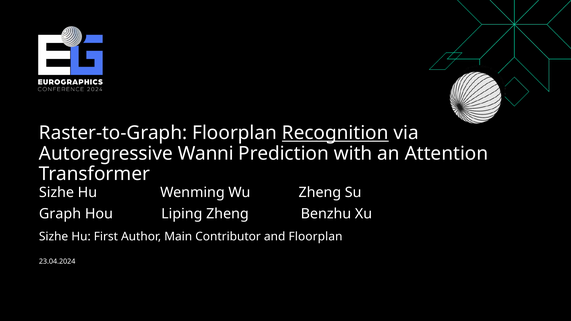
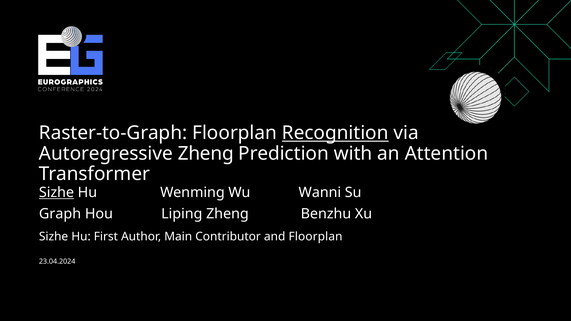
Autoregressive Wanni: Wanni -> Zheng
Sizhe at (56, 193) underline: none -> present
Wu Zheng: Zheng -> Wanni
